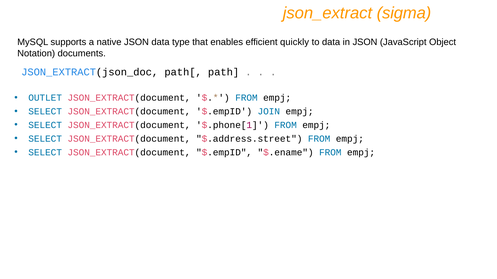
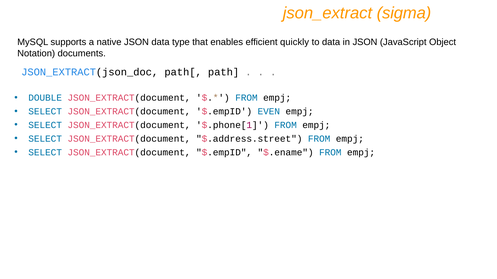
OUTLET: OUTLET -> DOUBLE
JOIN: JOIN -> EVEN
